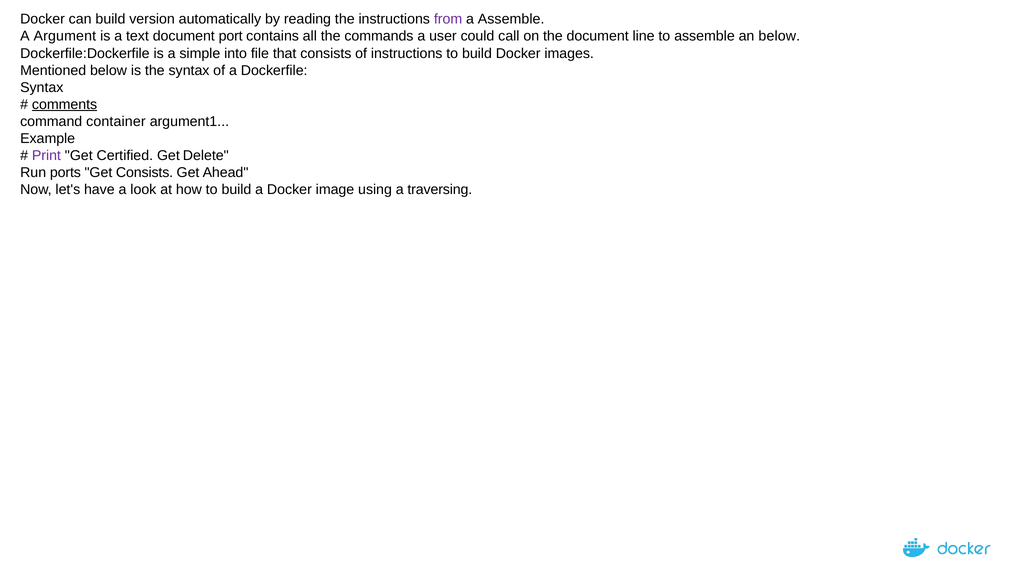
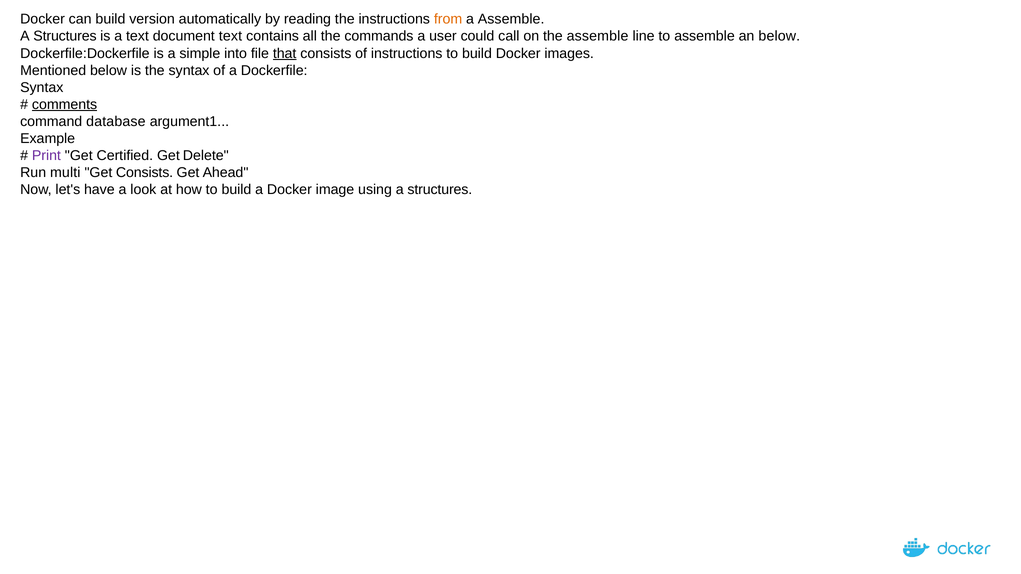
from colour: purple -> orange
Argument at (65, 36): Argument -> Structures
document port: port -> text
the document: document -> assemble
that underline: none -> present
container: container -> database
ports: ports -> multi
using a traversing: traversing -> structures
